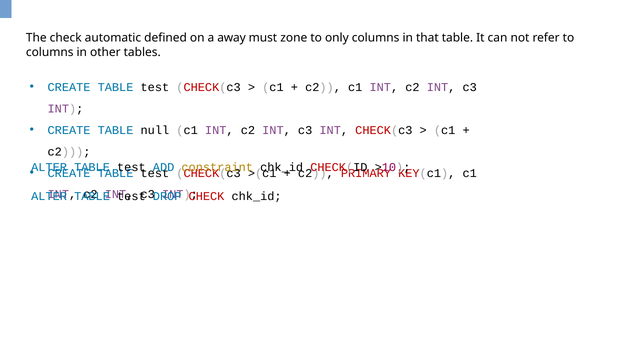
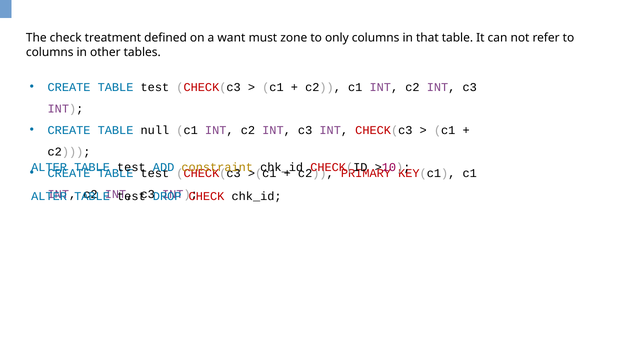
automatic: automatic -> treatment
away: away -> want
